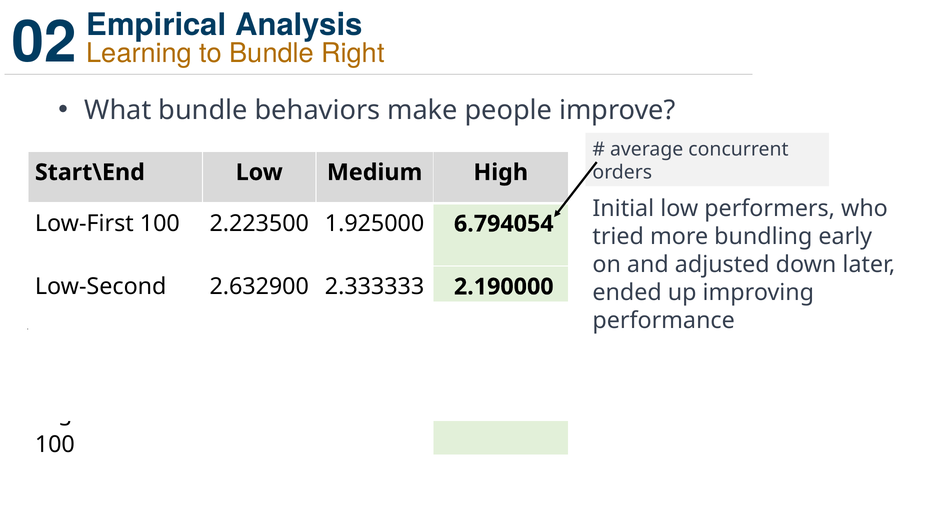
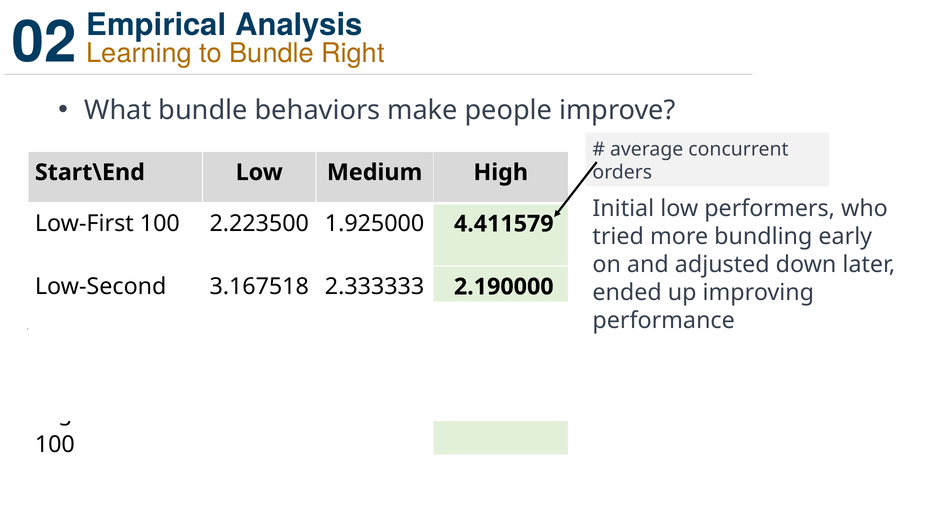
6.794054: 6.794054 -> 4.411579
2.632900: 2.632900 -> 3.167518
